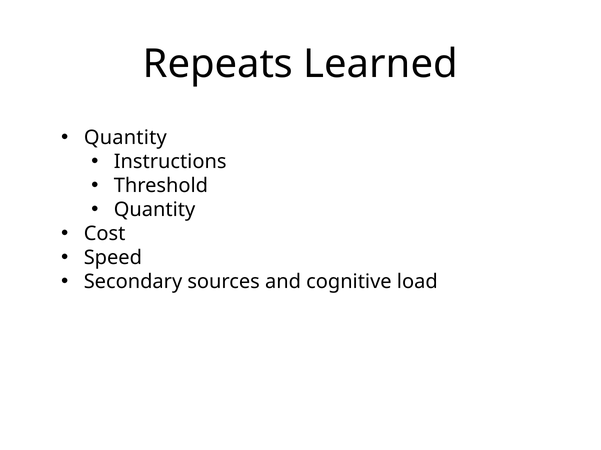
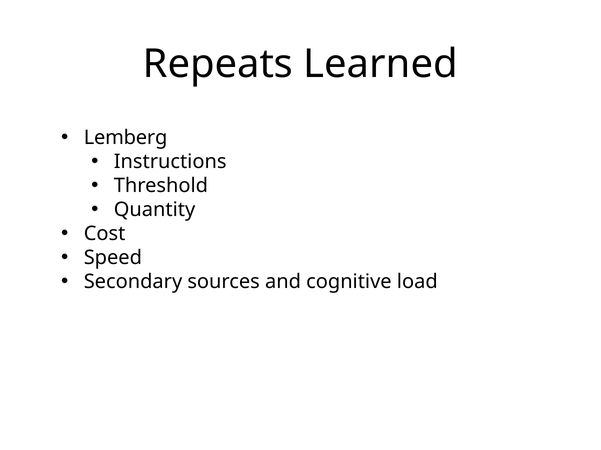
Quantity at (125, 138): Quantity -> Lemberg
